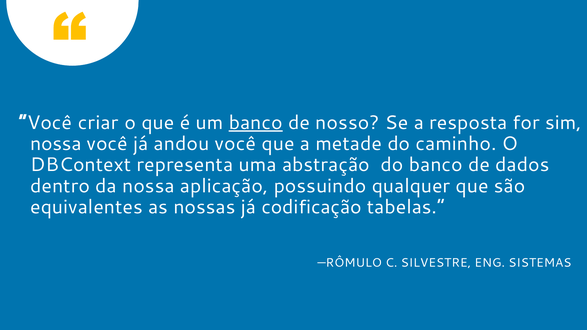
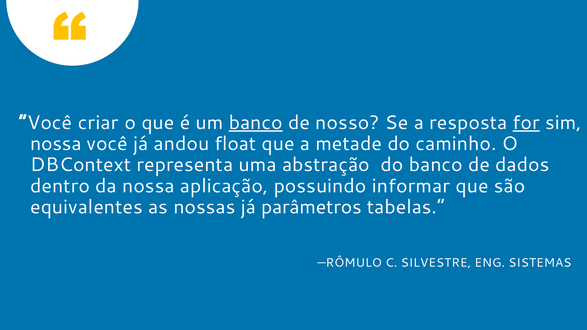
for underline: none -> present
andou você: você -> float
qualquer: qualquer -> informar
codificação: codificação -> parâmetros
